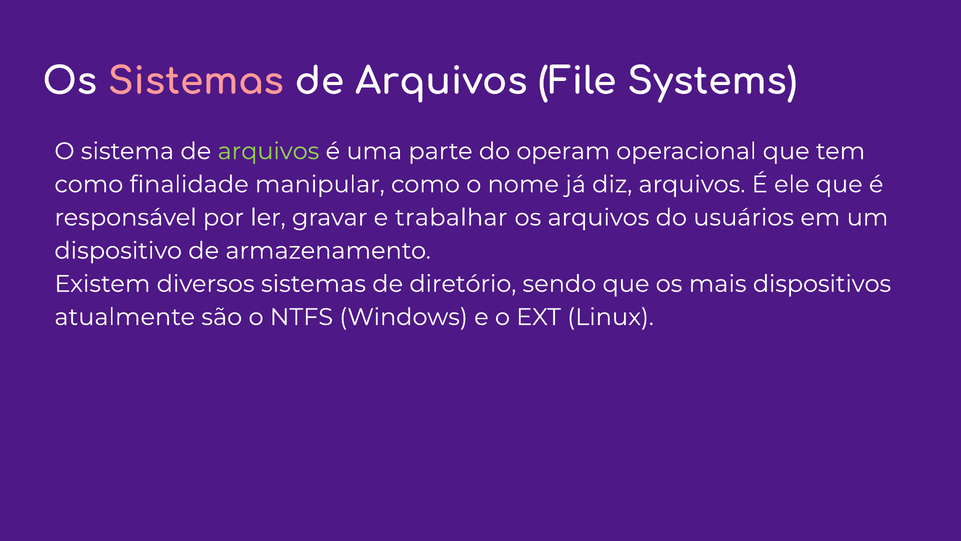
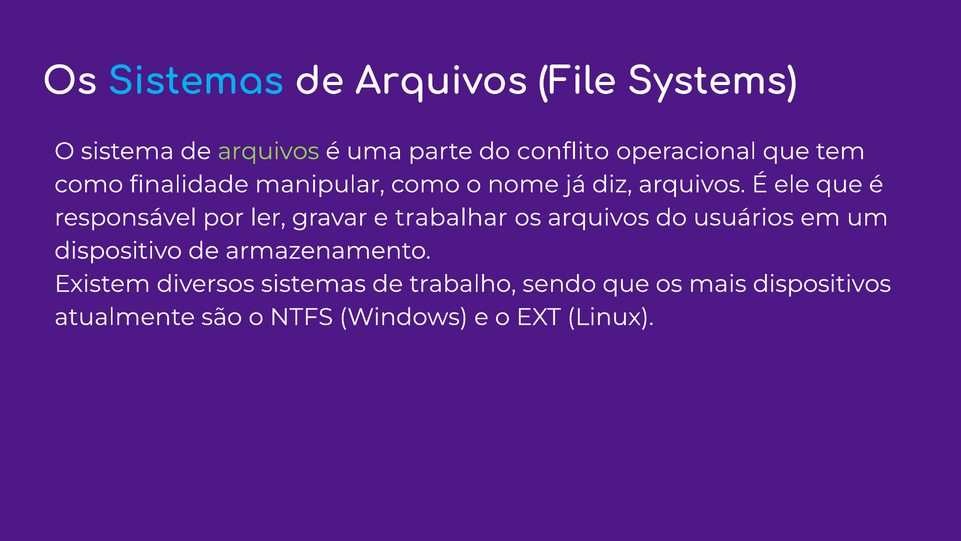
Sistemas at (196, 81) colour: pink -> light blue
operam: operam -> conflito
diretório: diretório -> trabalho
